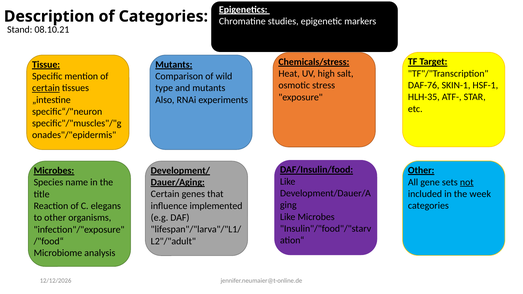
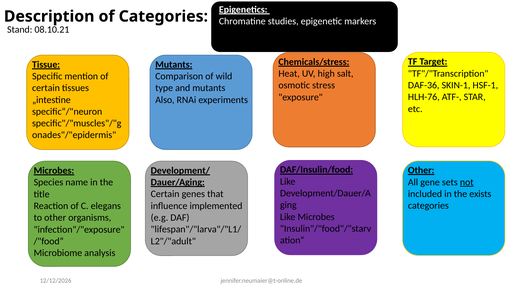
DAF-76: DAF-76 -> DAF-36
certain at (46, 88) underline: present -> none
HLH-35: HLH-35 -> HLH-76
week: week -> exists
